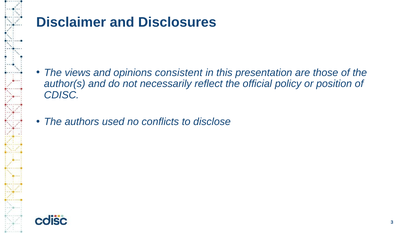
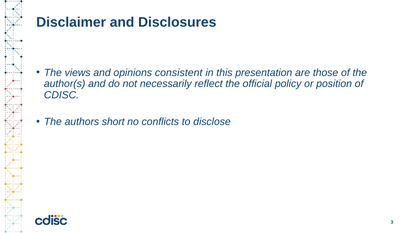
used: used -> short
